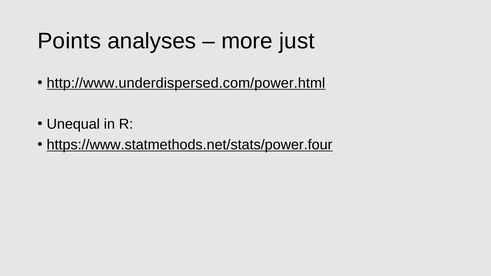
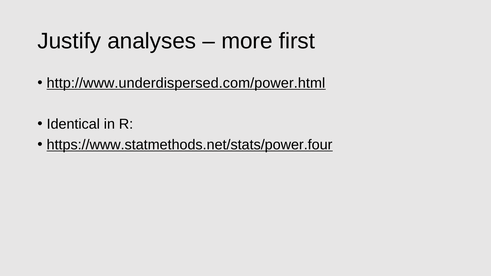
Points: Points -> Justify
just: just -> first
Unequal: Unequal -> Identical
